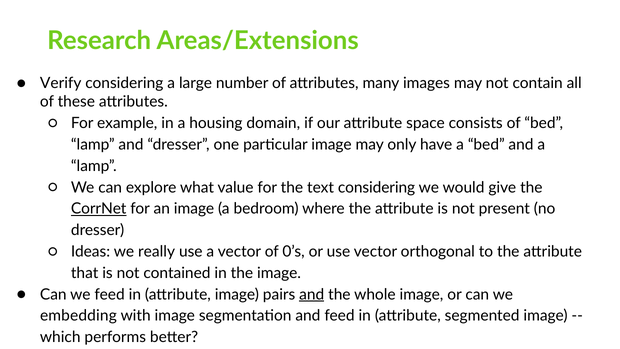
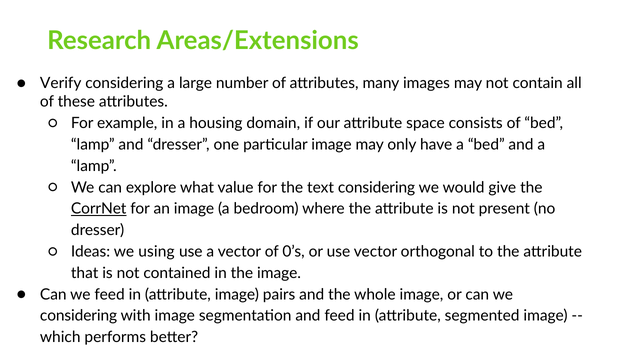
really: really -> using
and at (312, 294) underline: present -> none
embedding at (78, 316): embedding -> considering
